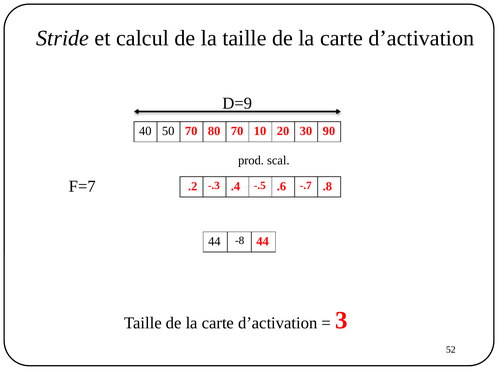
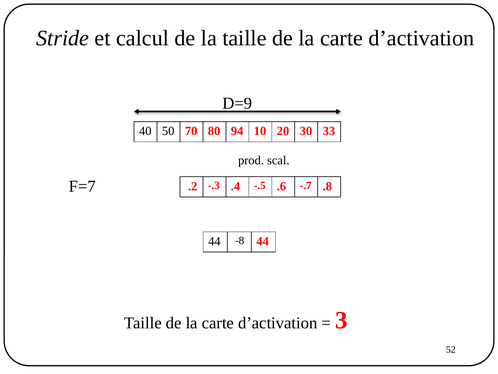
80 70: 70 -> 94
90: 90 -> 33
